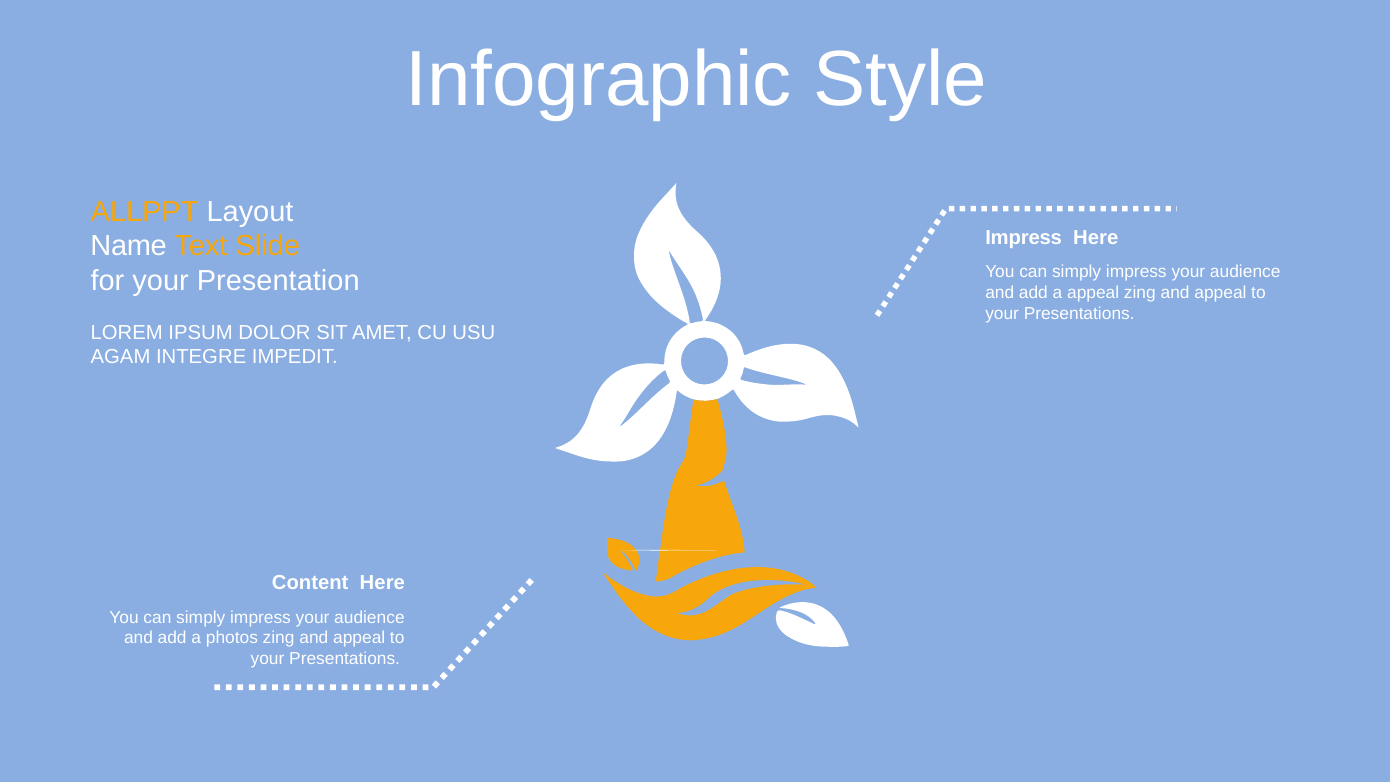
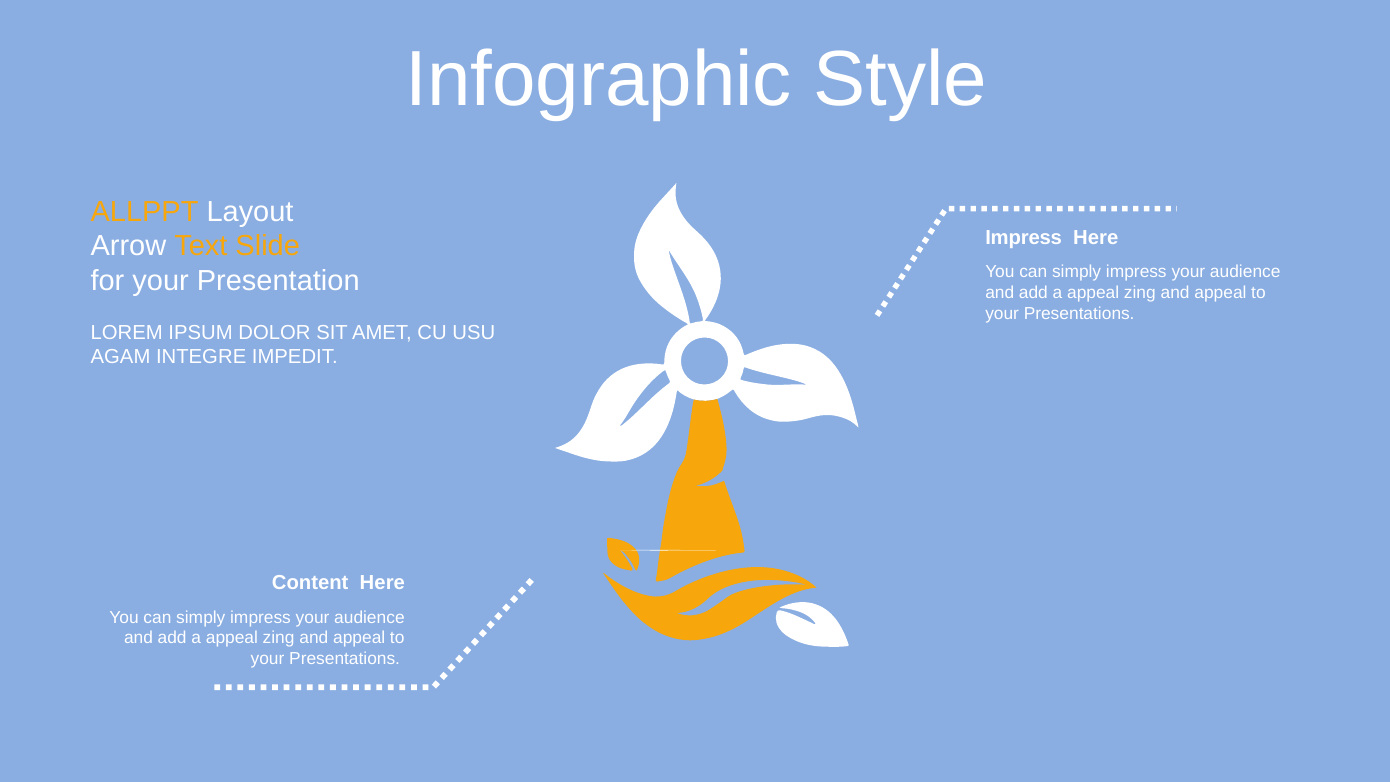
Name: Name -> Arrow
photos at (232, 638): photos -> appeal
